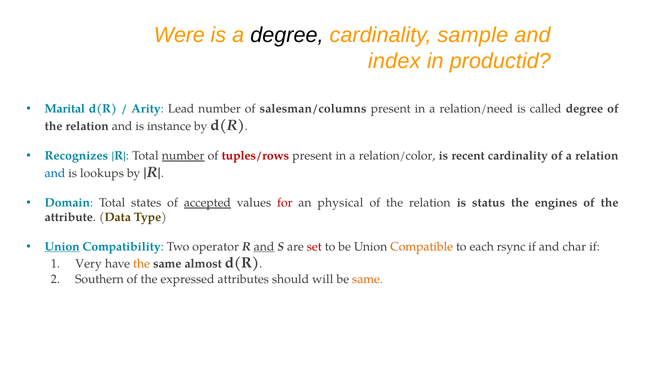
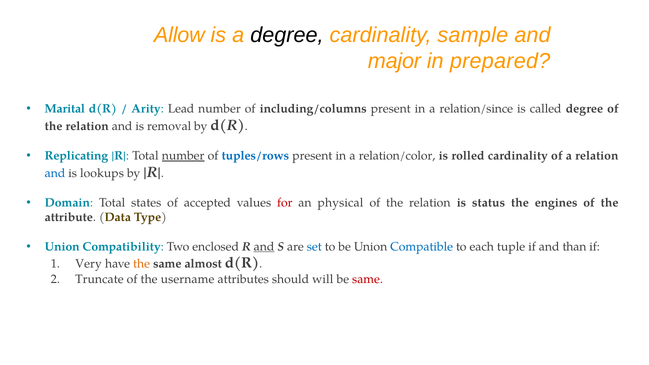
Were: Were -> Allow
index: index -> major
productid: productid -> prepared
salesman/columns: salesman/columns -> including/columns
relation/need: relation/need -> relation/since
instance: instance -> removal
Recognizes: Recognizes -> Replicating
tuples/rows colour: red -> blue
recent: recent -> rolled
accepted underline: present -> none
Union at (62, 247) underline: present -> none
operator: operator -> enclosed
set colour: red -> blue
Compatible colour: orange -> blue
rsync: rsync -> tuple
char: char -> than
Southern: Southern -> Truncate
expressed: expressed -> username
same at (368, 279) colour: orange -> red
